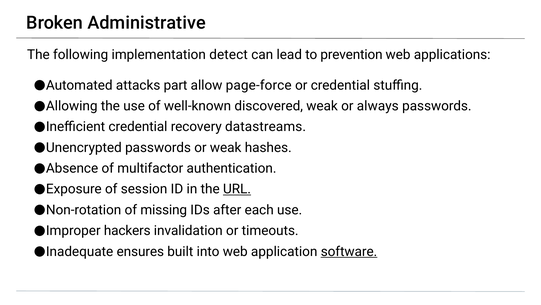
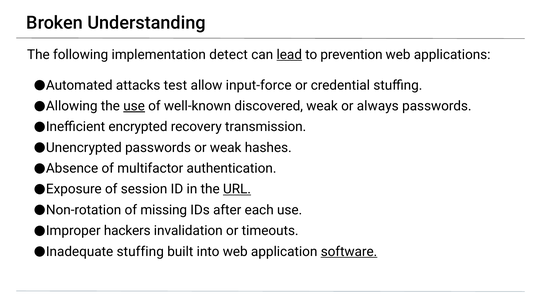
Administrative: Administrative -> Understanding
lead underline: none -> present
part: part -> test
page-force: page-force -> input-force
use at (134, 106) underline: none -> present
credential at (138, 127): credential -> encrypted
datastreams: datastreams -> transmission
ensures at (140, 251): ensures -> stuffing
